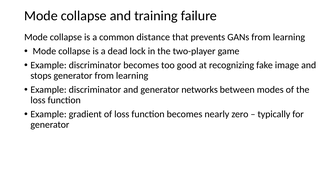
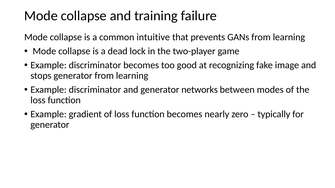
distance: distance -> intuitive
